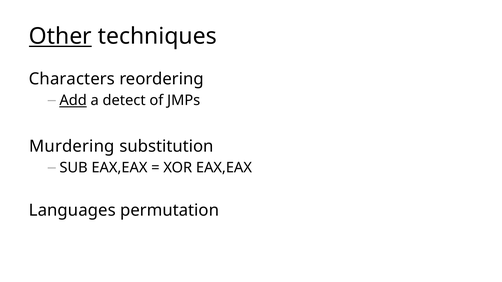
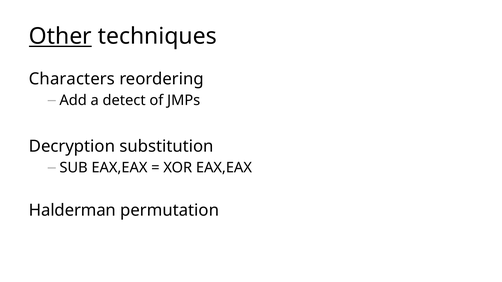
Add underline: present -> none
Murdering: Murdering -> Decryption
Languages: Languages -> Halderman
